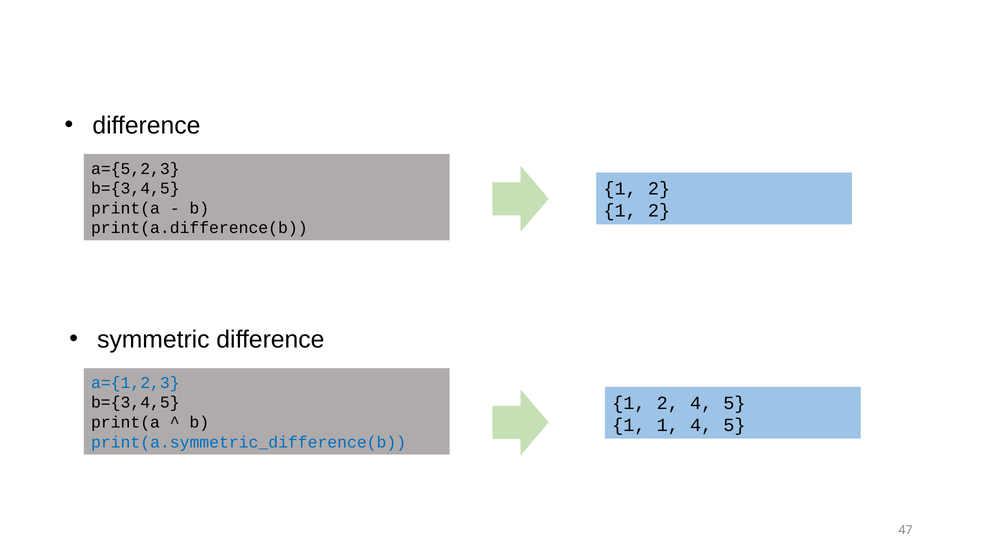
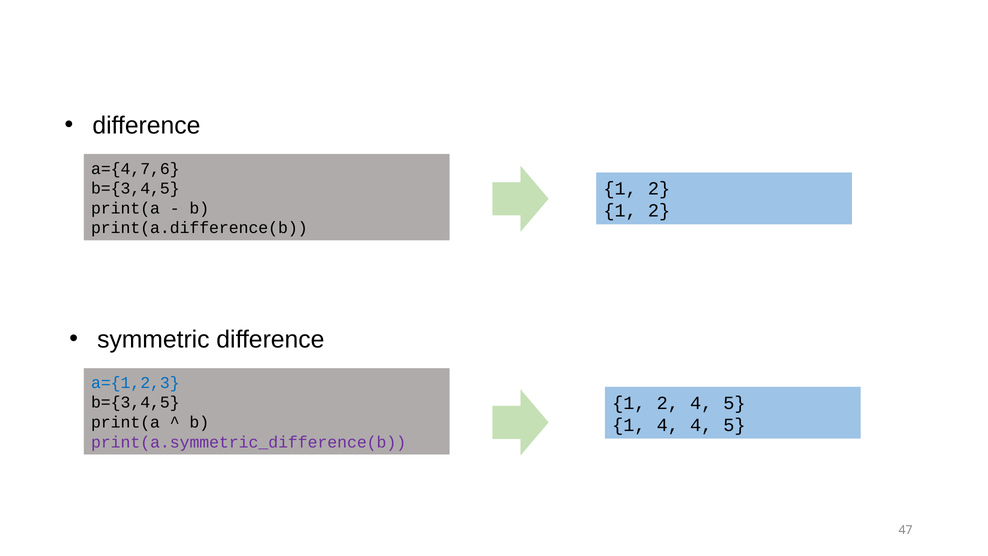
a={5,2,3: a={5,2,3 -> a={4,7,6
1 1: 1 -> 4
print(a.symmetric_difference(b colour: blue -> purple
